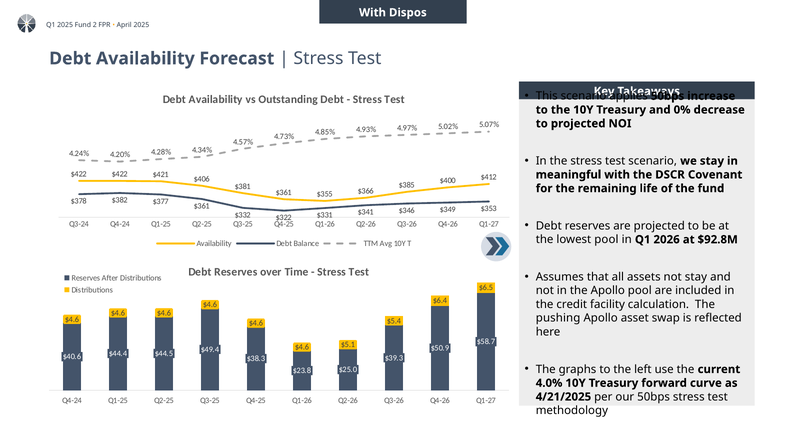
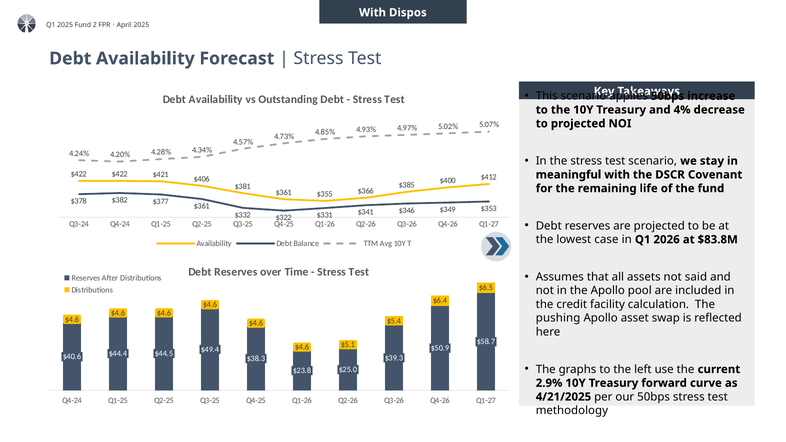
0%: 0% -> 4%
lowest pool: pool -> case
$92.8M: $92.8M -> $83.8M
not stay: stay -> said
4.0%: 4.0% -> 2.9%
